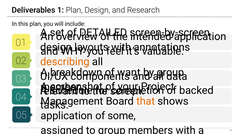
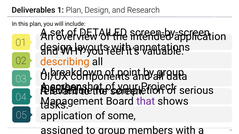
want: want -> point
backed: backed -> serious
that colour: orange -> purple
